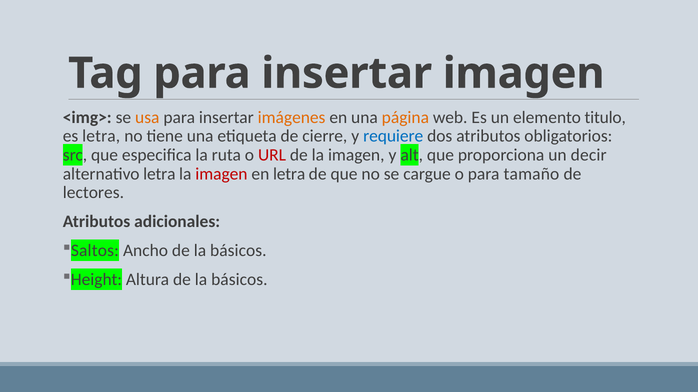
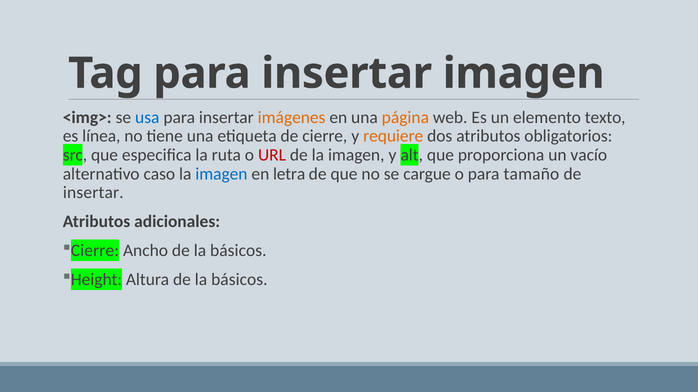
usa colour: orange -> blue
titulo: titulo -> texto
letra at (101, 136): letra -> línea
requiere colour: blue -> orange
decir: decir -> vacío
alternativo letra: letra -> caso
imagen at (221, 174) colour: red -> blue
lectores at (93, 193): lectores -> insertar
Saltos at (95, 251): Saltos -> Cierre
